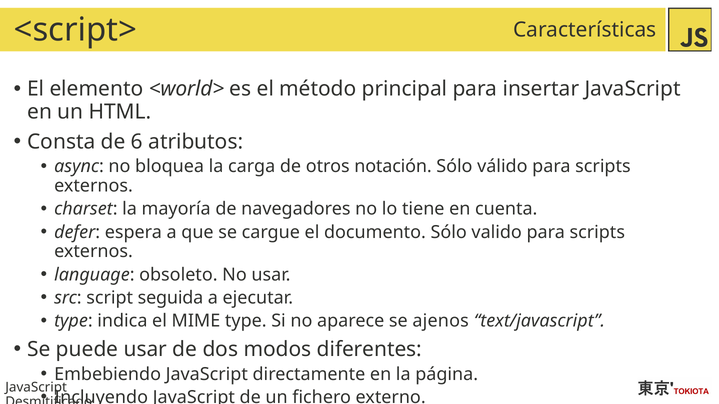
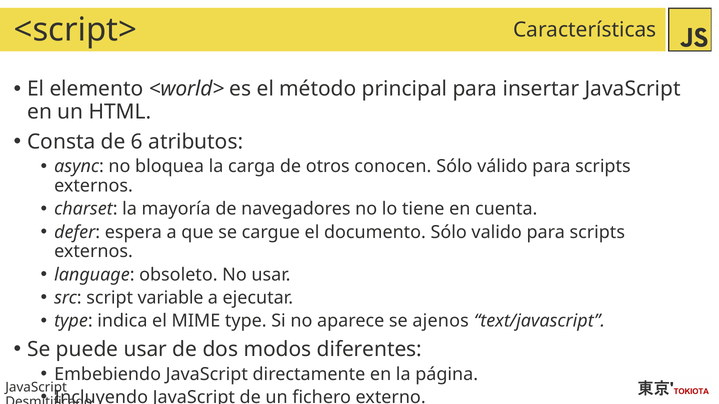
notación: notación -> conocen
seguida: seguida -> variable
